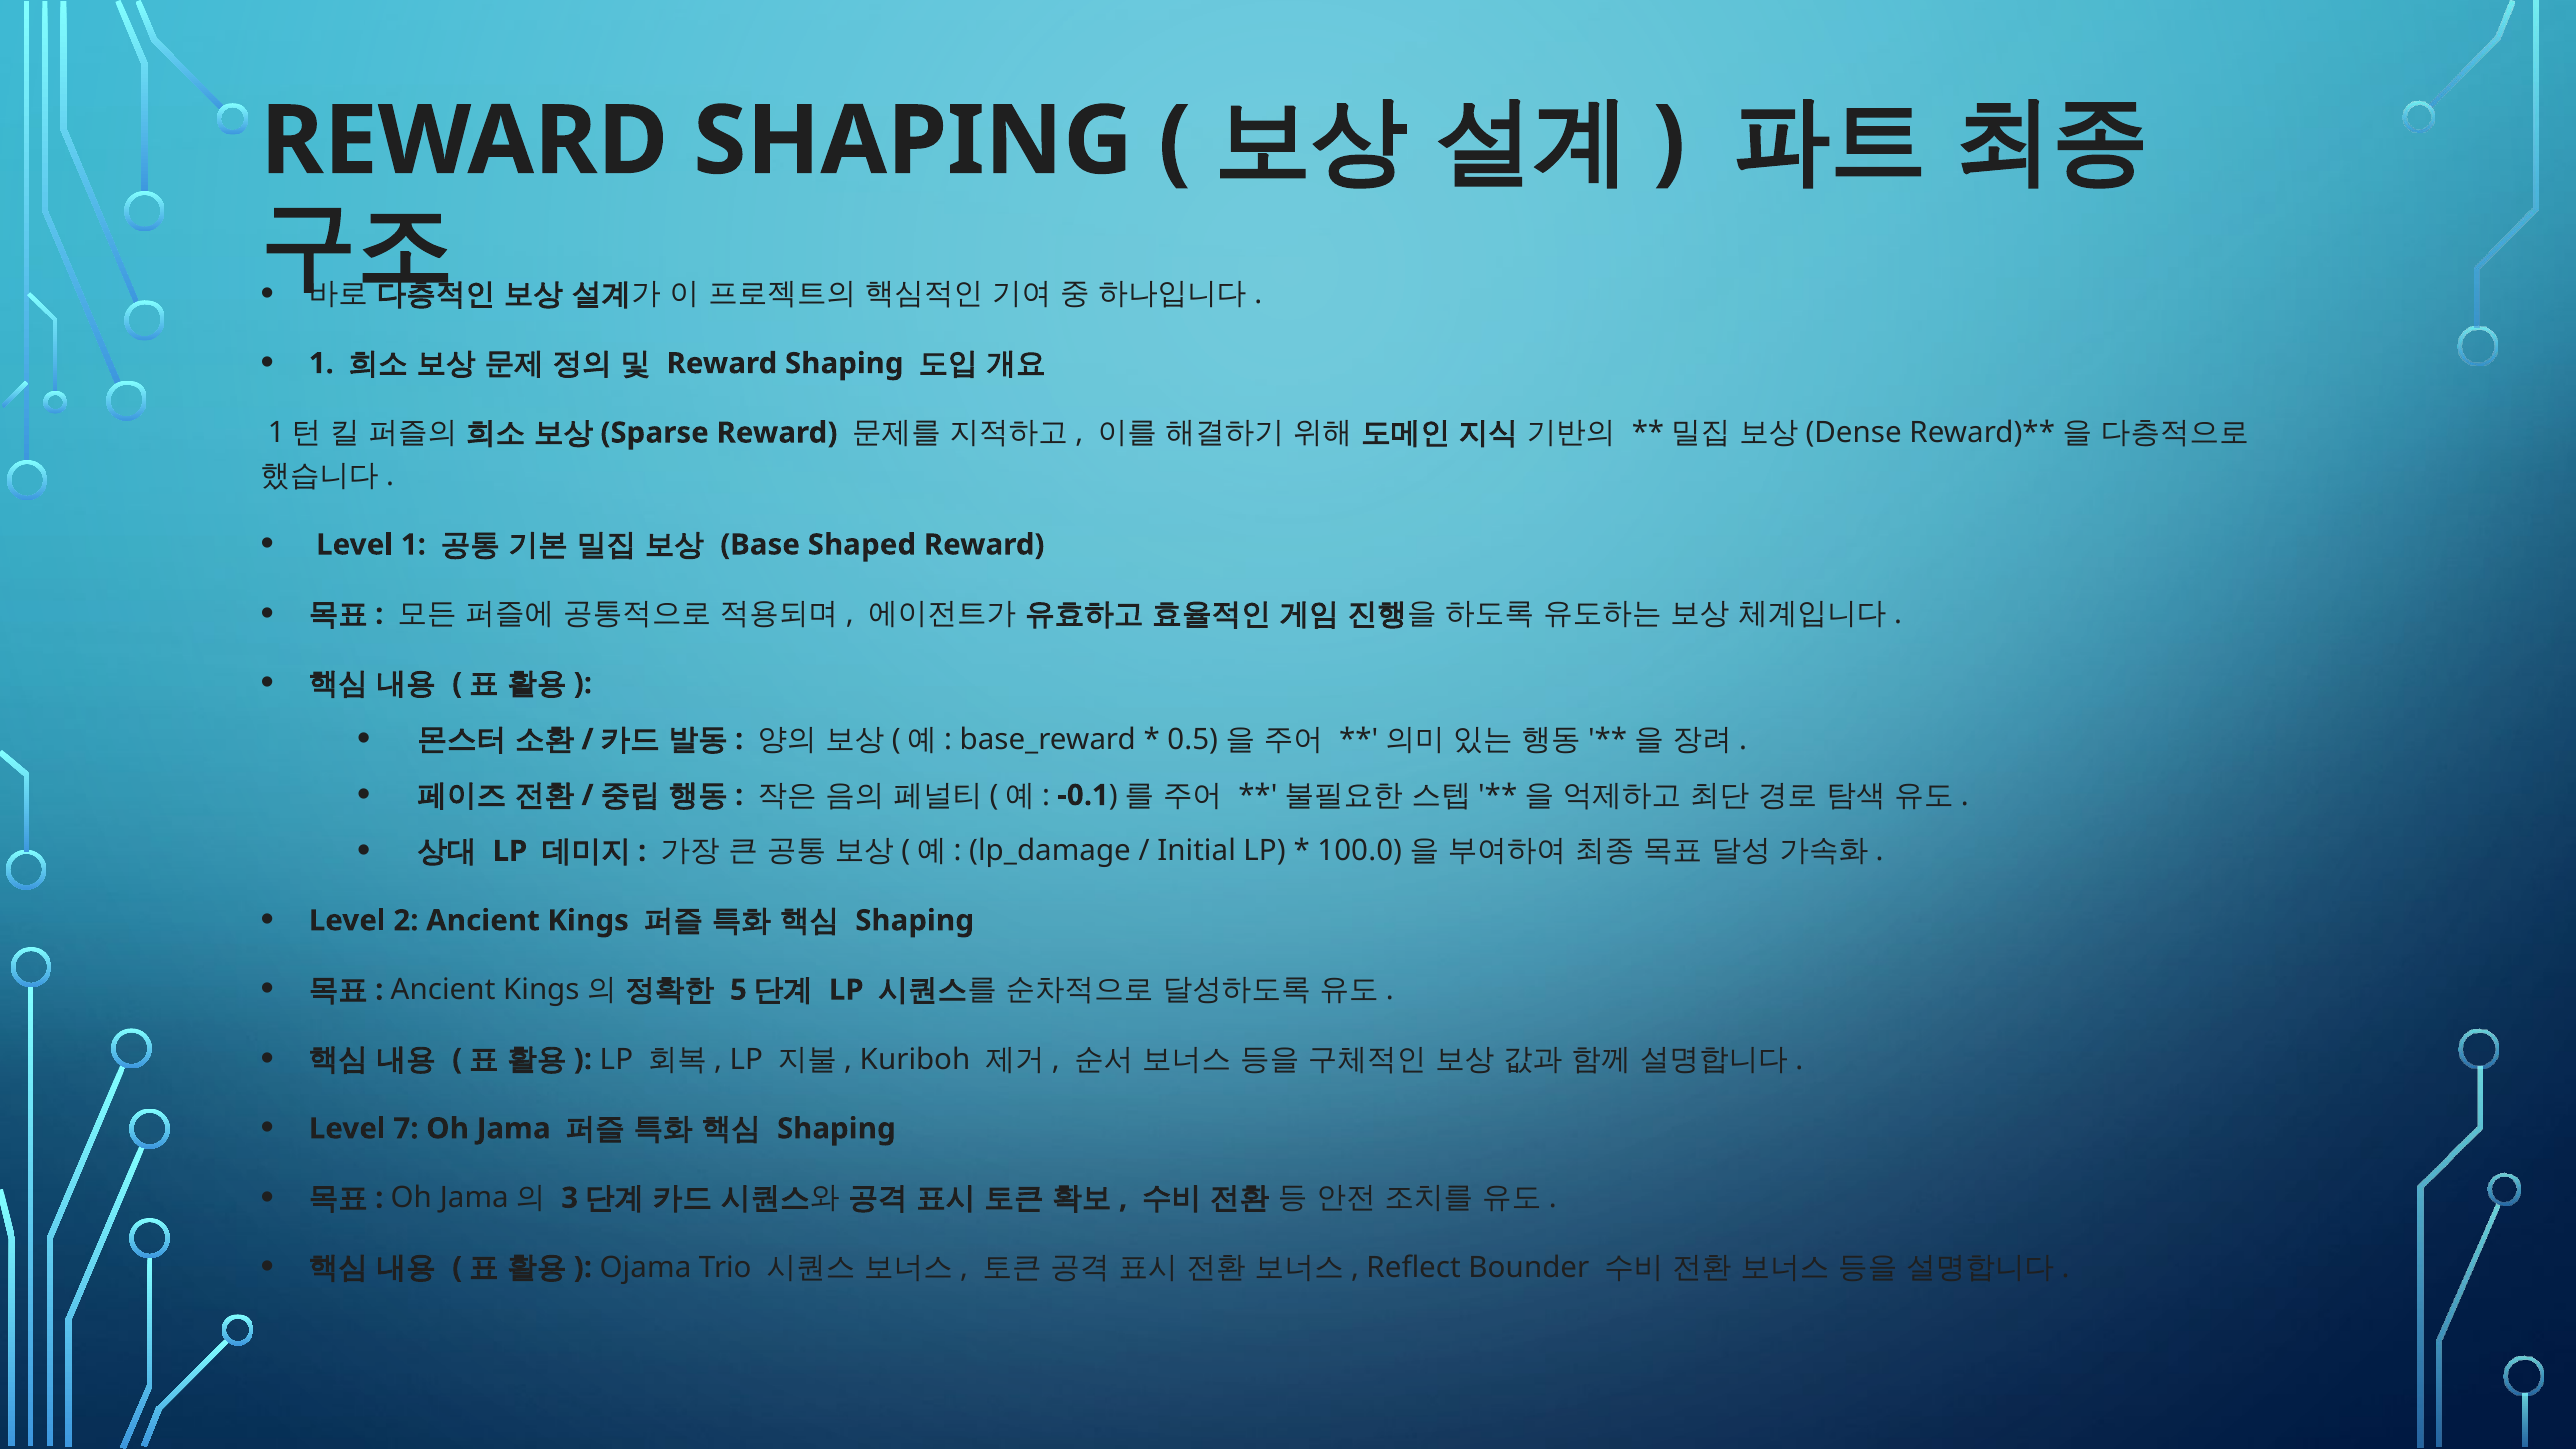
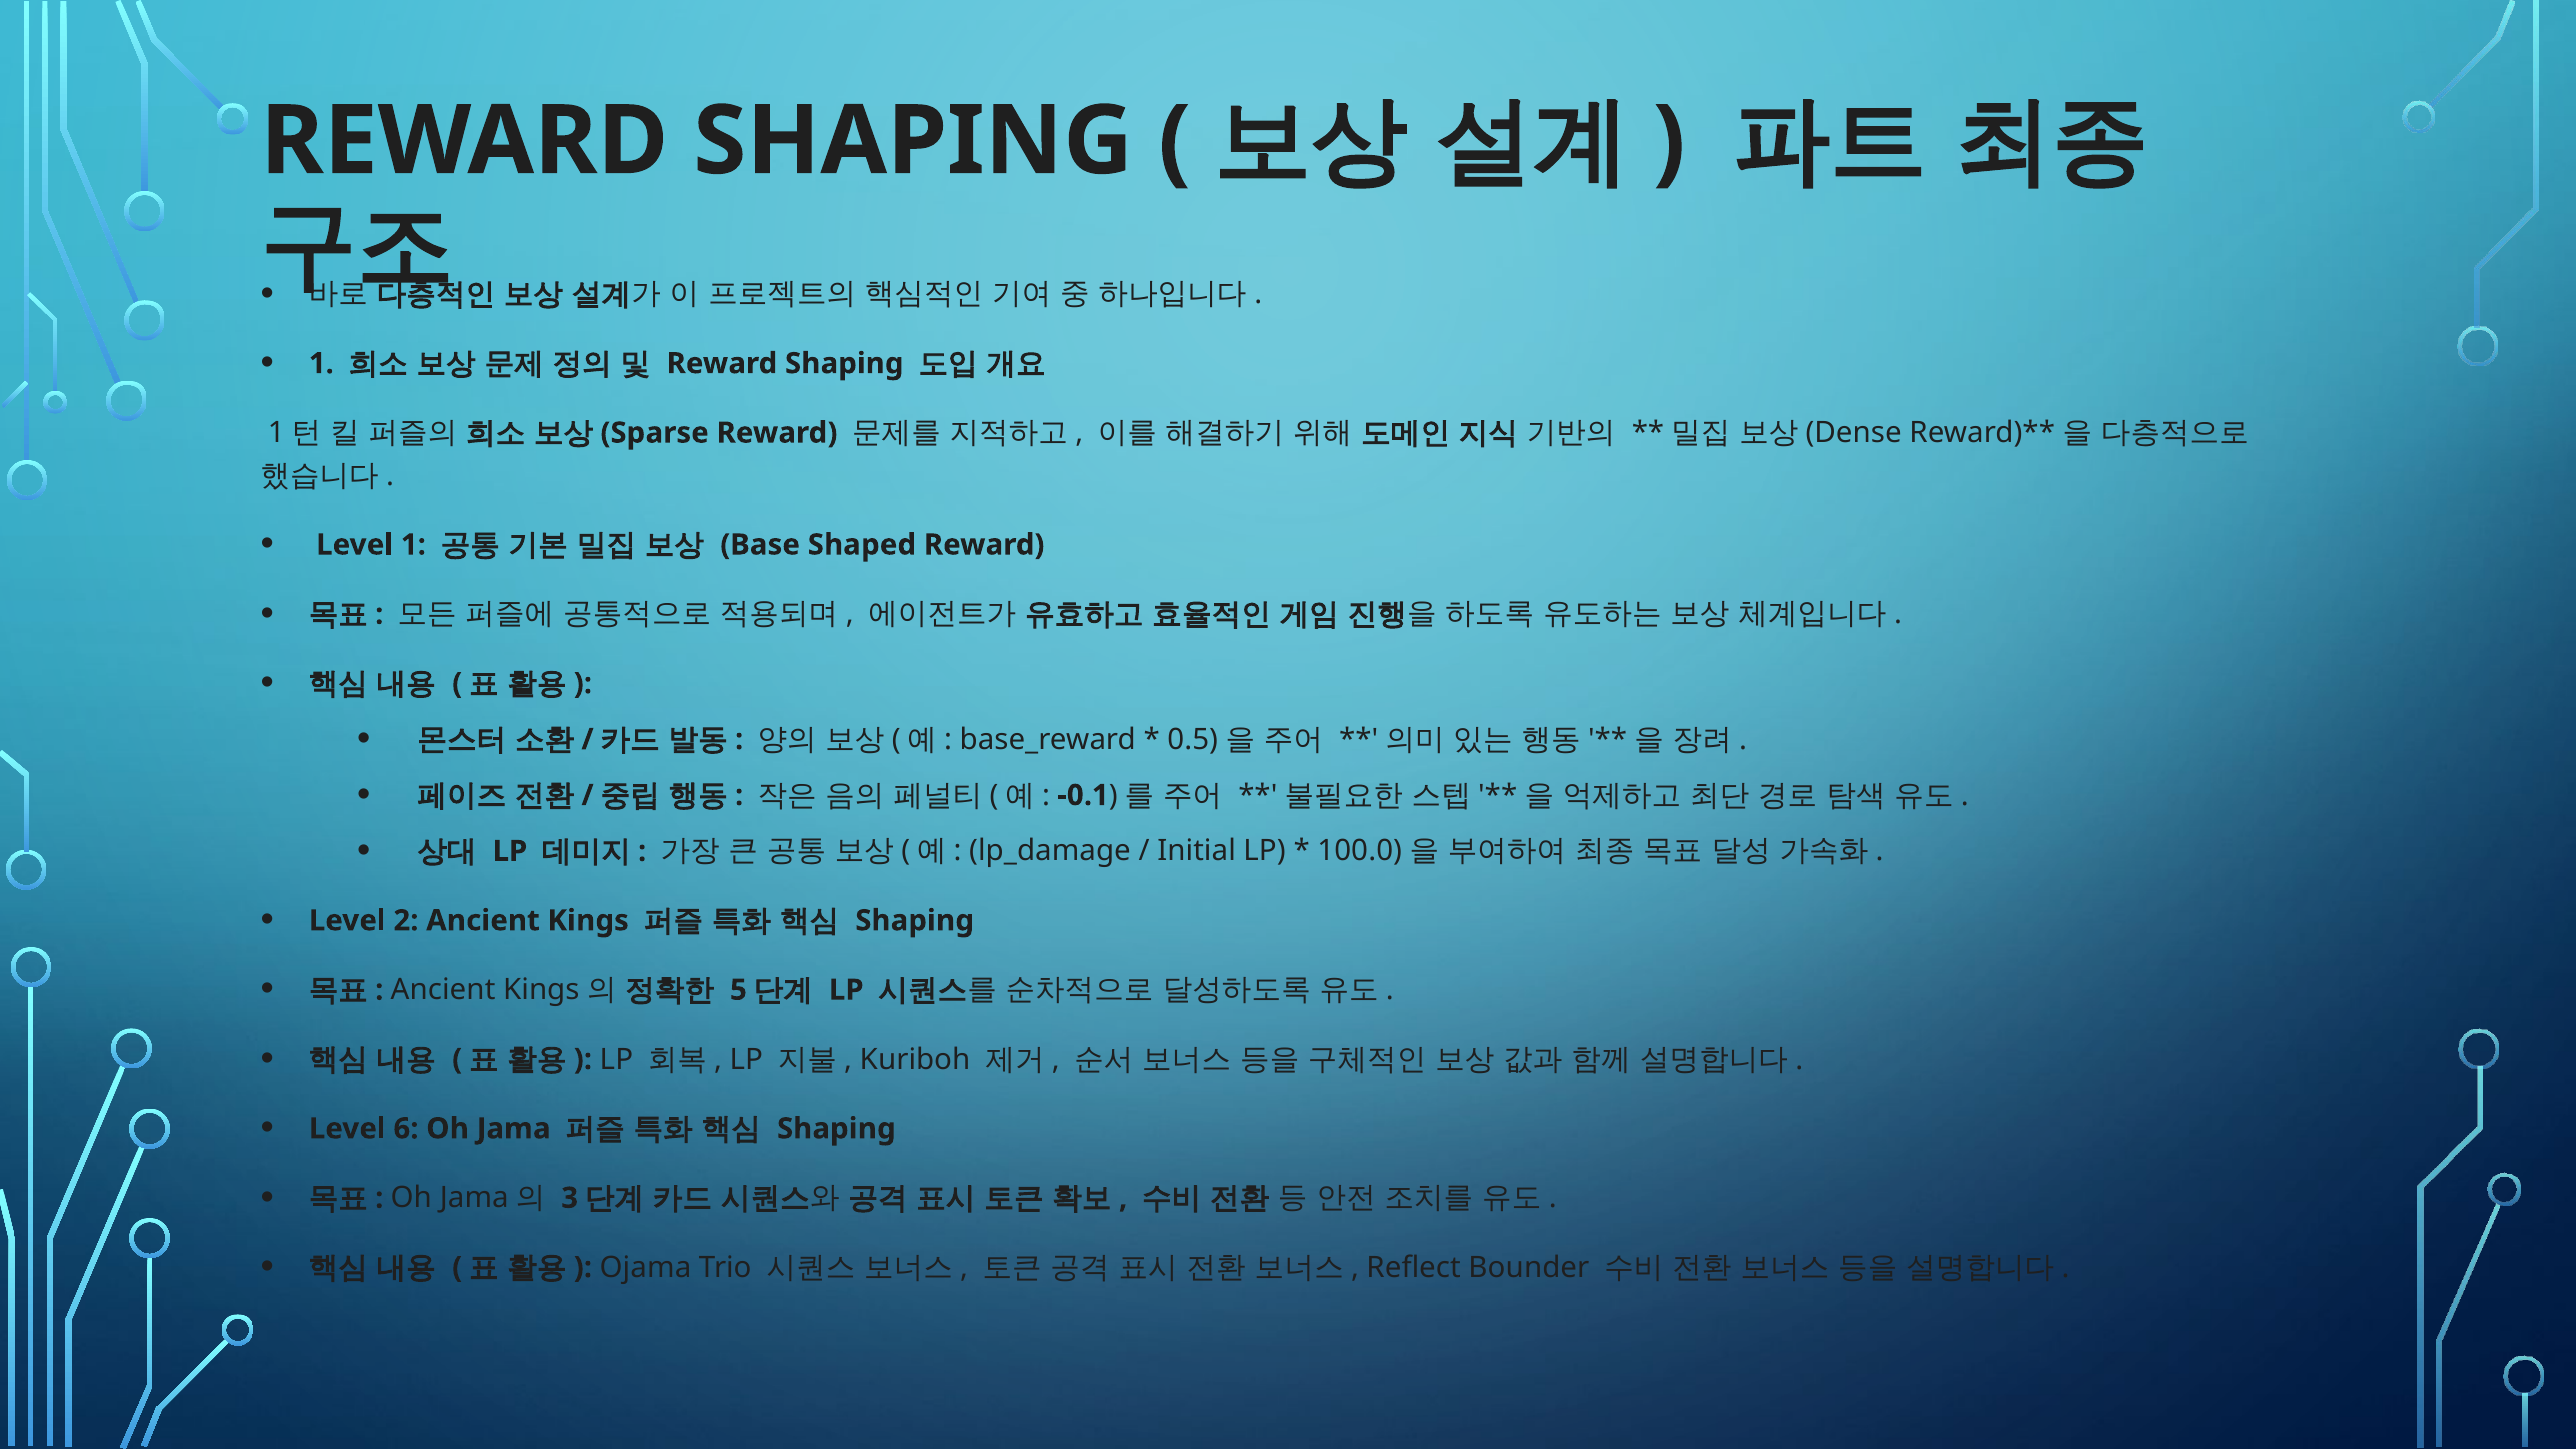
7: 7 -> 6
